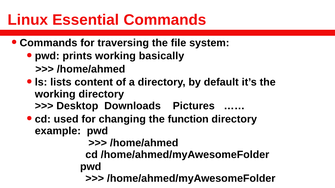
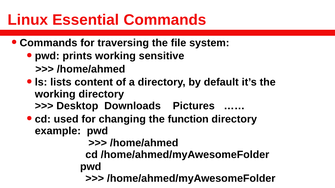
basically: basically -> sensitive
